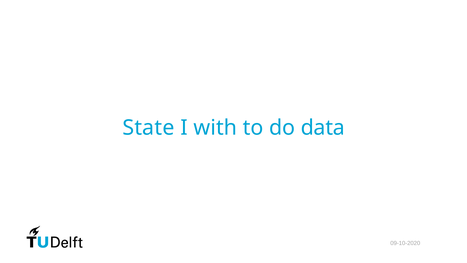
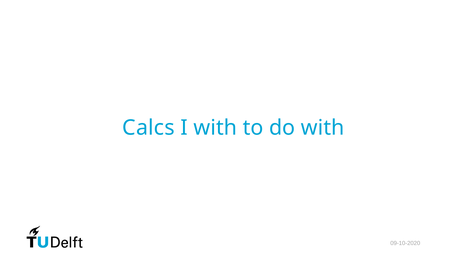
State: State -> Calcs
do data: data -> with
